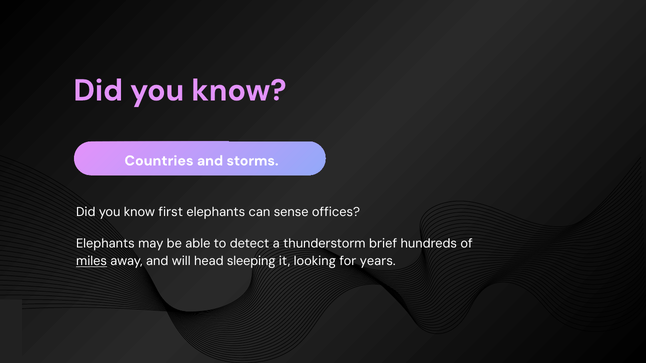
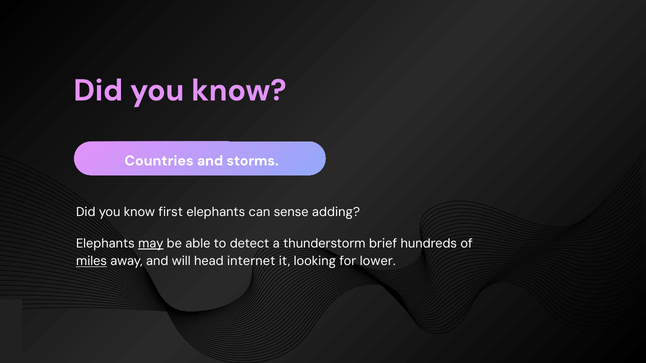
offices: offices -> adding
may underline: none -> present
sleeping: sleeping -> internet
years: years -> lower
